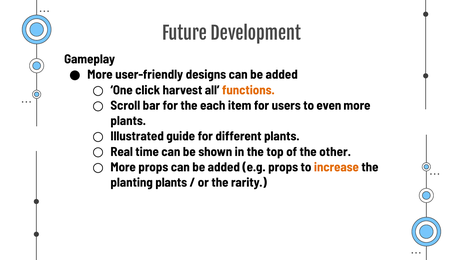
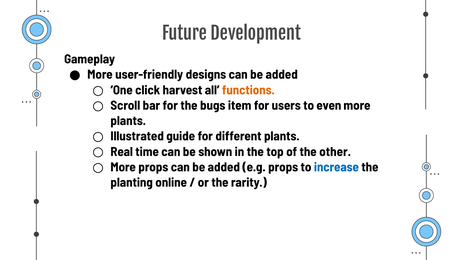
each: each -> bugs
increase colour: orange -> blue
planting plants: plants -> online
